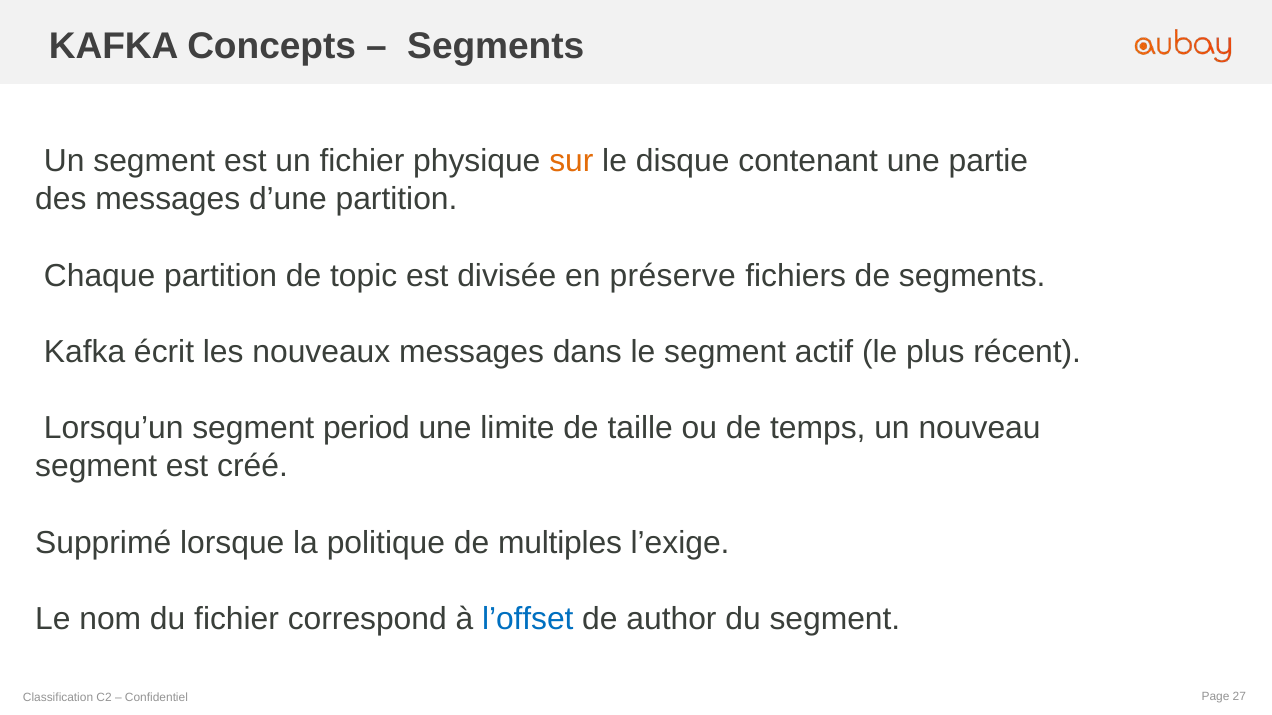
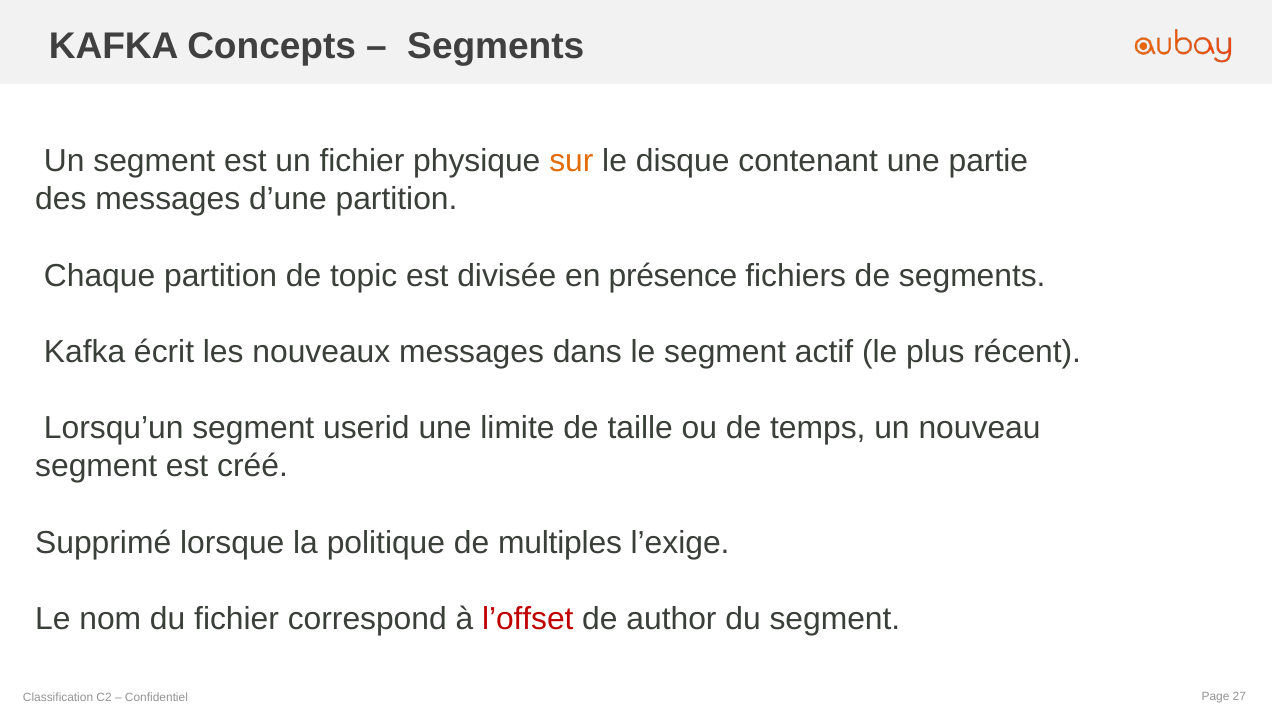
préserve: préserve -> présence
period: period -> userid
l’offset colour: blue -> red
